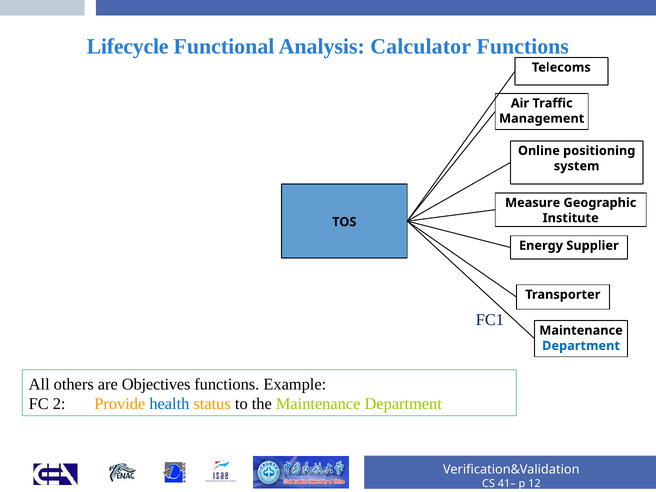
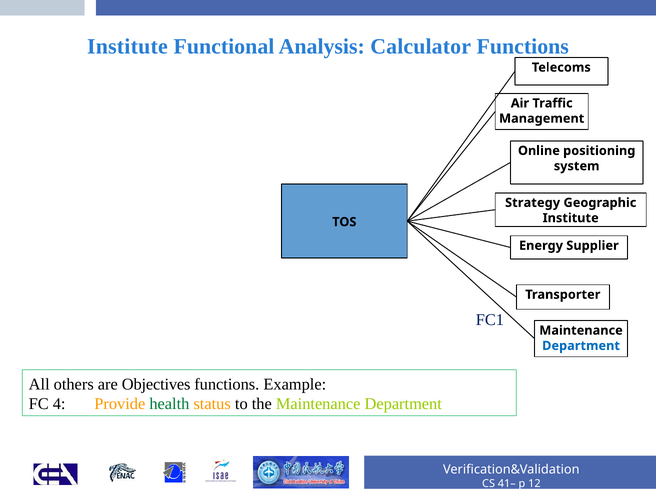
Lifecycle at (128, 47): Lifecycle -> Institute
Measure: Measure -> Strategy
2: 2 -> 4
health colour: blue -> green
